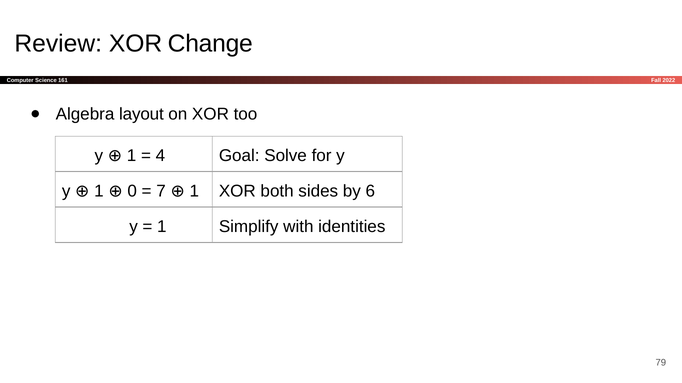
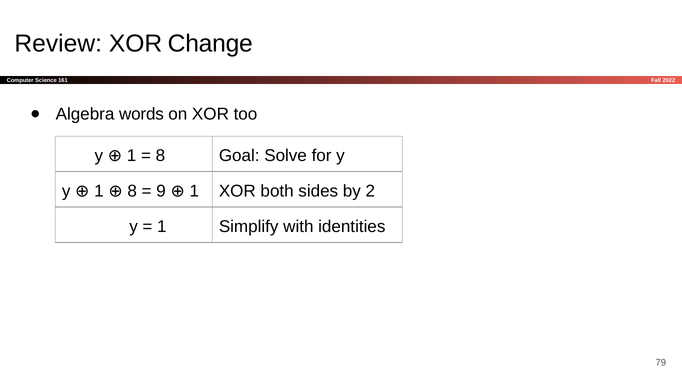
layout: layout -> words
4 at (160, 156): 4 -> 8
1 0: 0 -> 8
7: 7 -> 9
6: 6 -> 2
